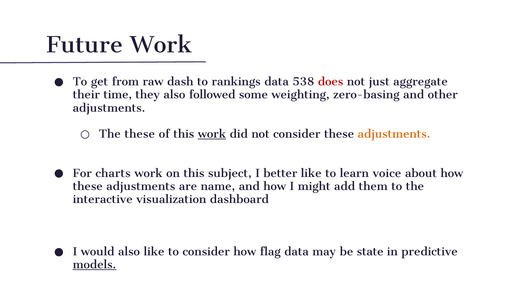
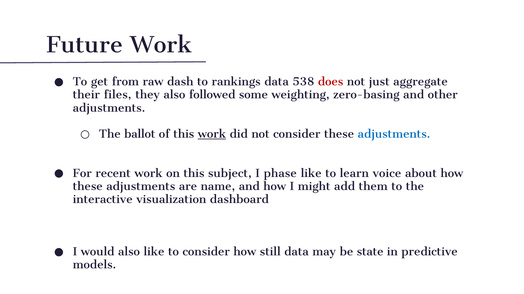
time: time -> files
The these: these -> ballot
adjustments at (394, 135) colour: orange -> blue
charts: charts -> recent
better: better -> phase
flag: flag -> still
models underline: present -> none
